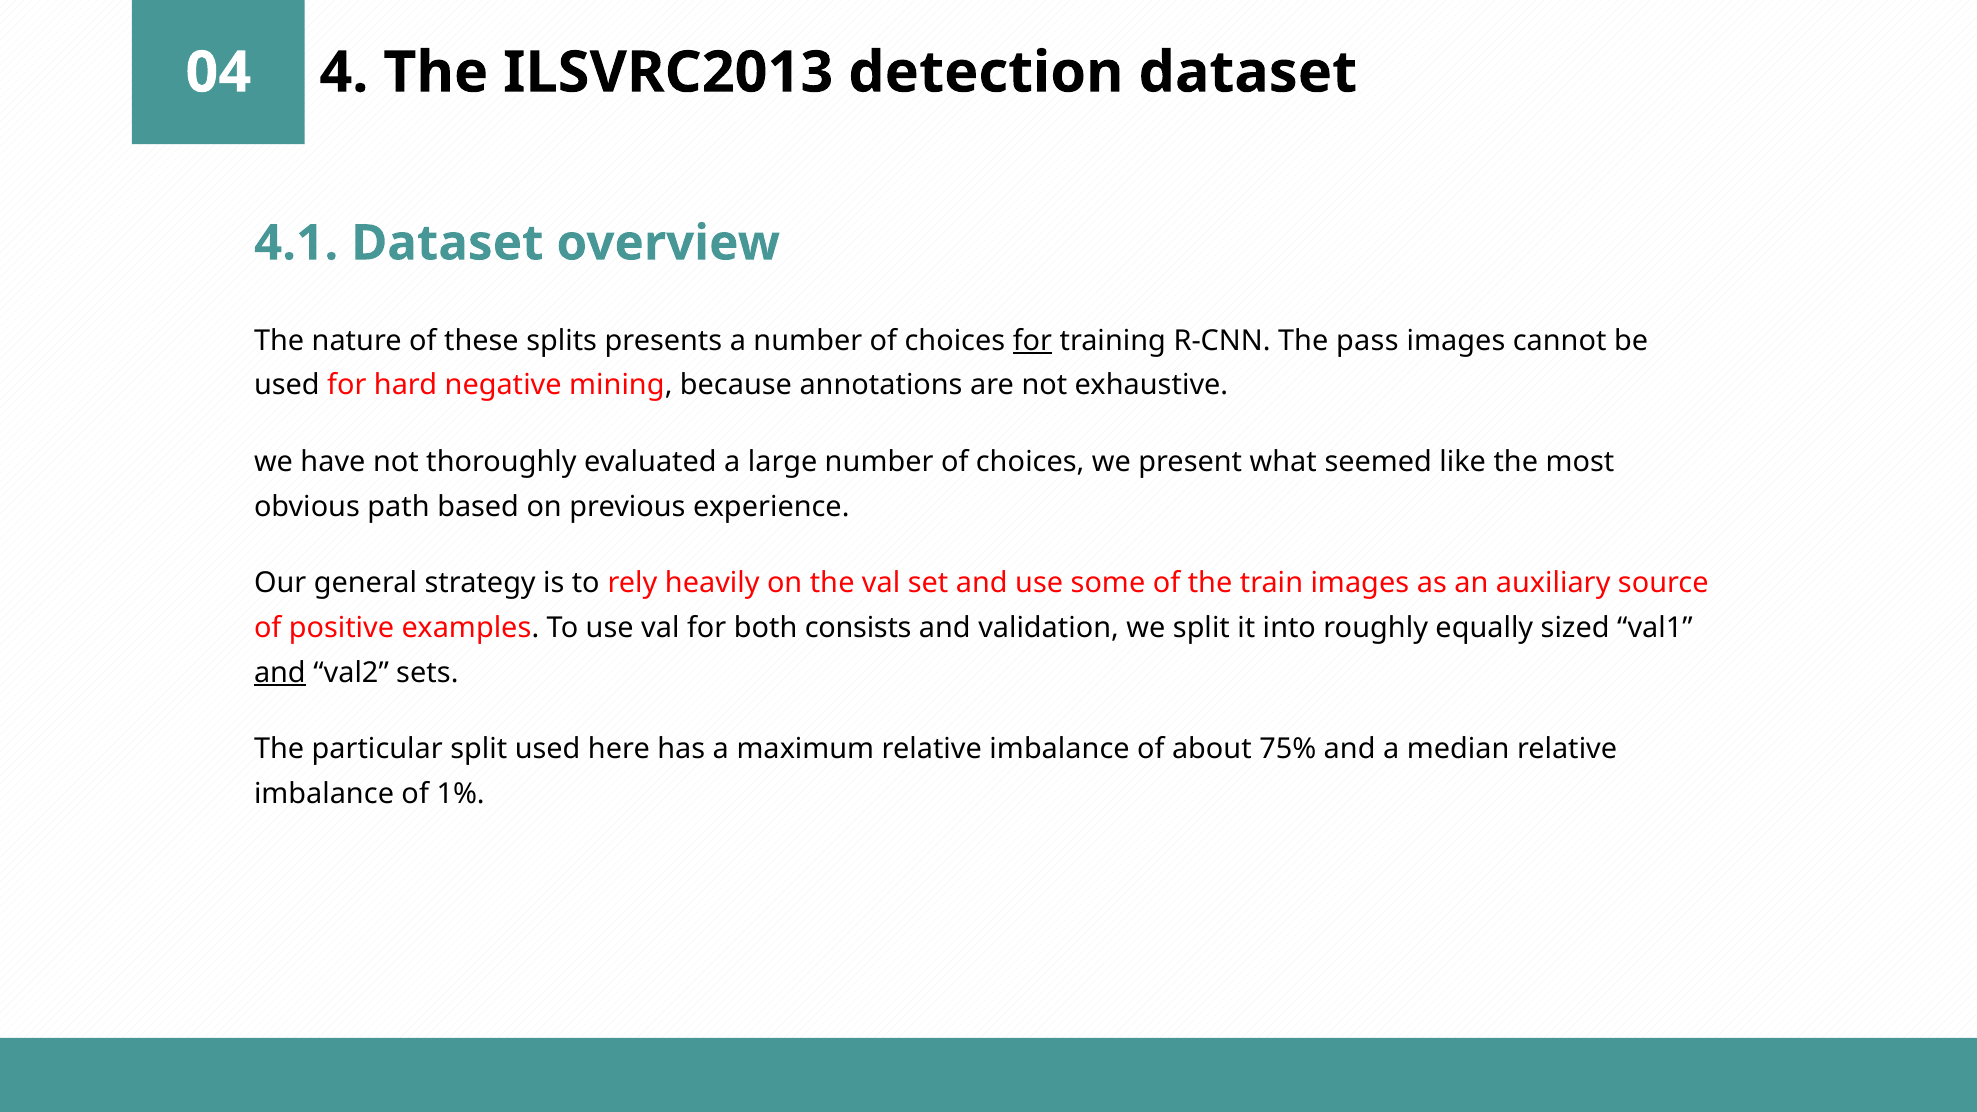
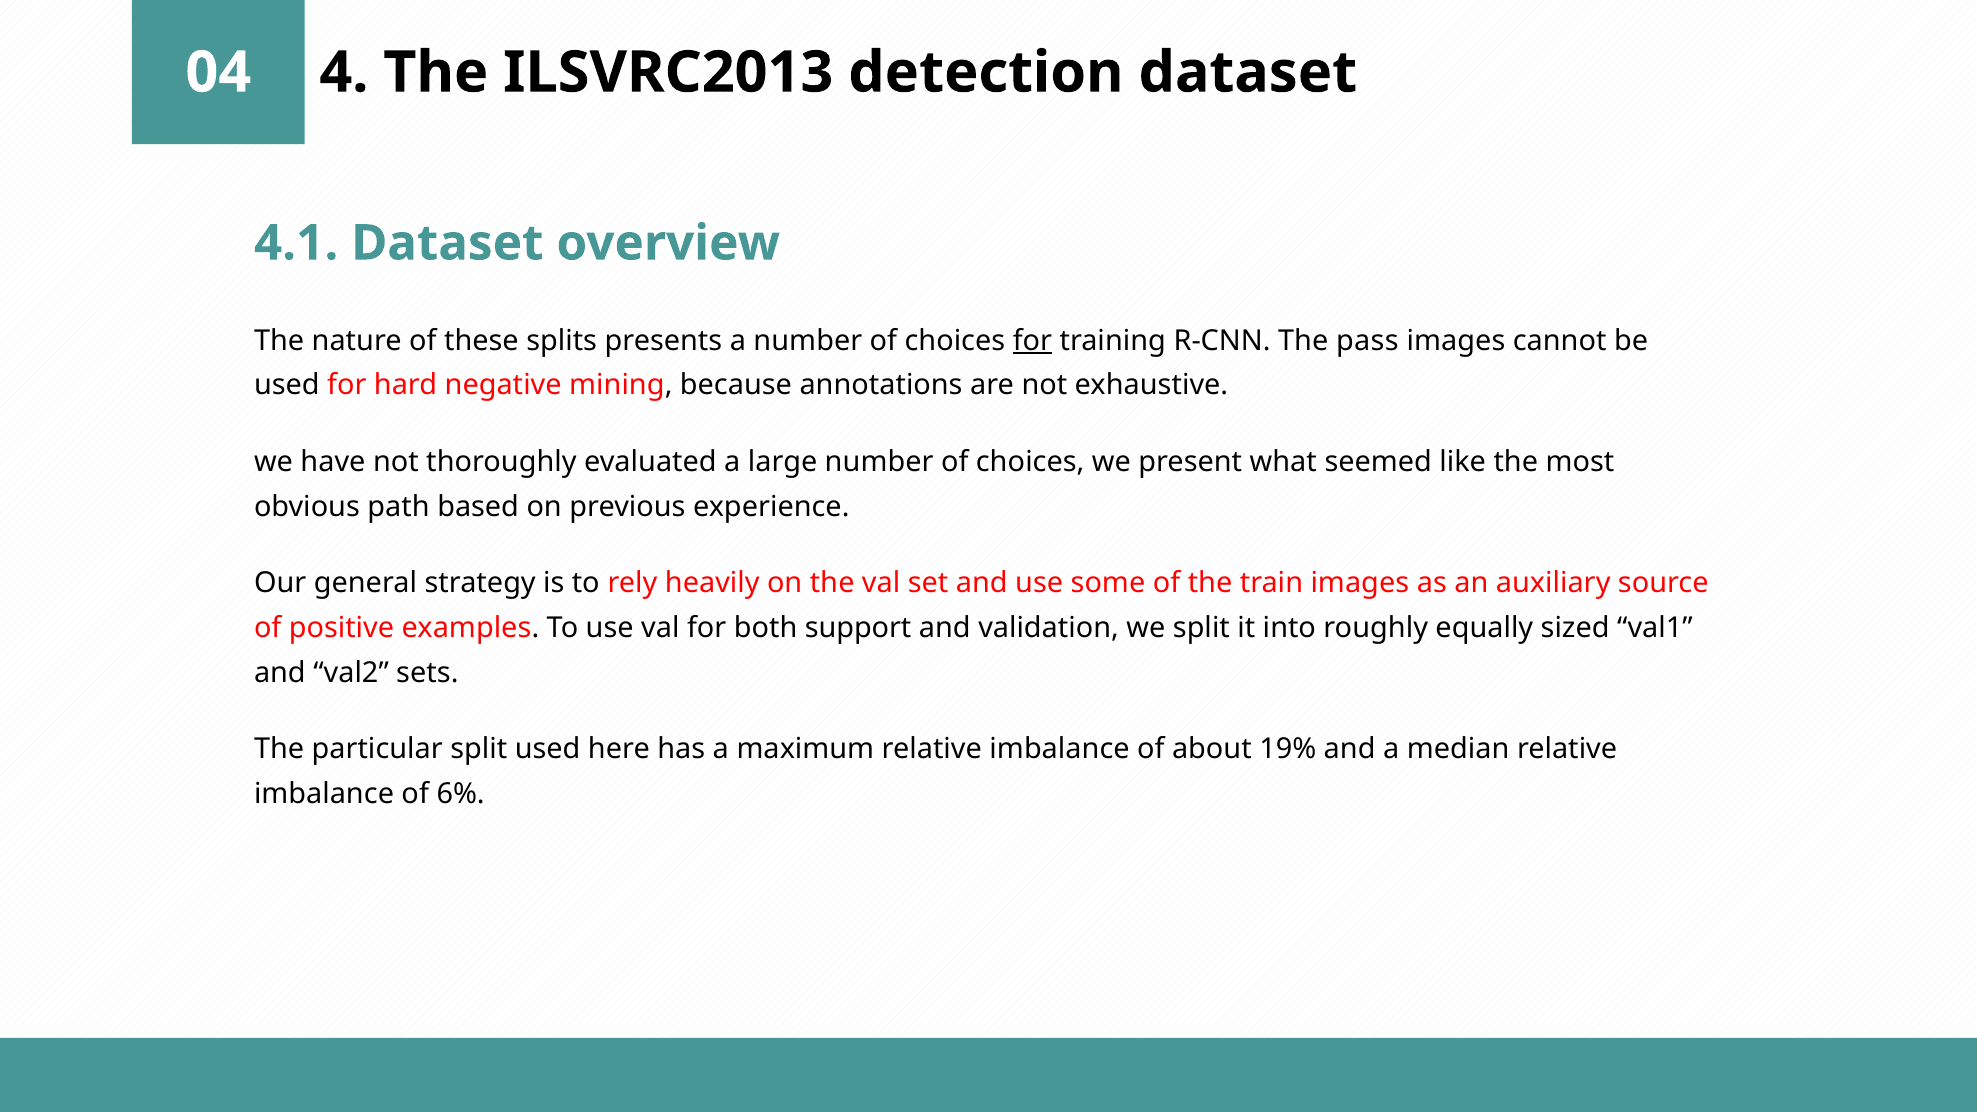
consists: consists -> support
and at (280, 673) underline: present -> none
75%: 75% -> 19%
1%: 1% -> 6%
